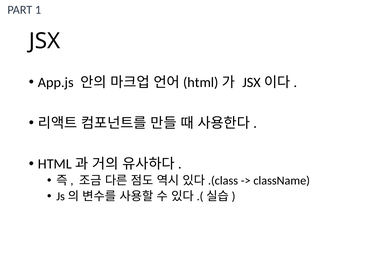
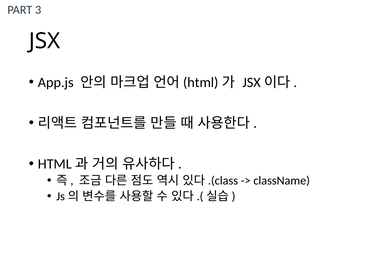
1: 1 -> 3
